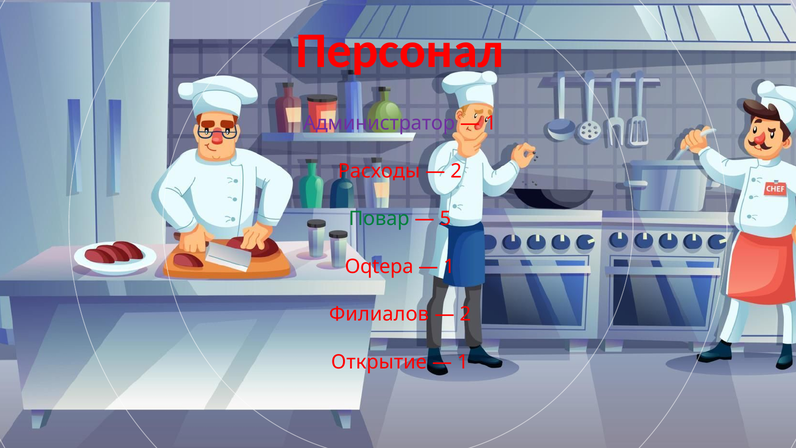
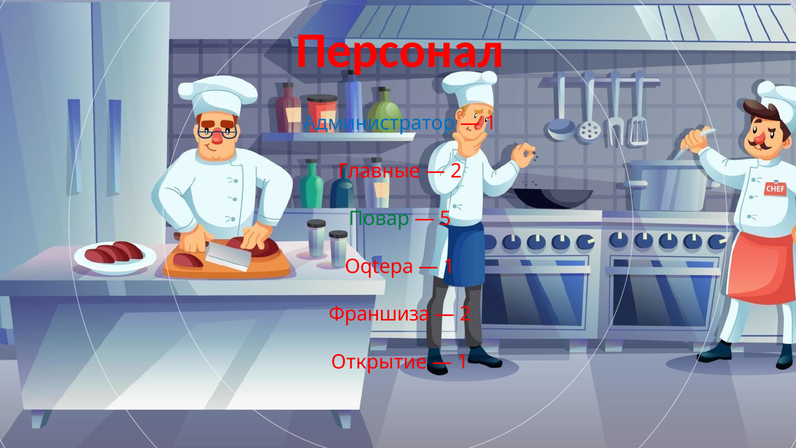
Администратор colour: purple -> blue
Расходы: Расходы -> Главные
Филиалов: Филиалов -> Франшиза
